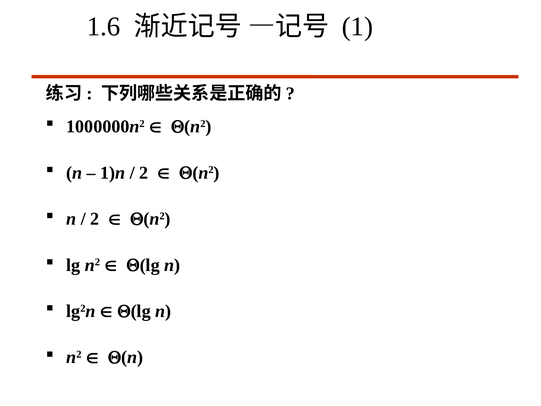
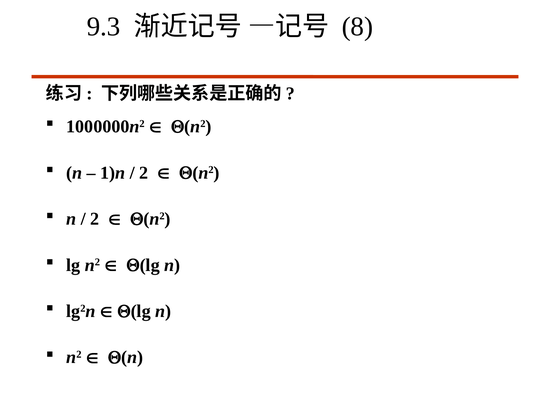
1.6: 1.6 -> 9.3
1: 1 -> 8
